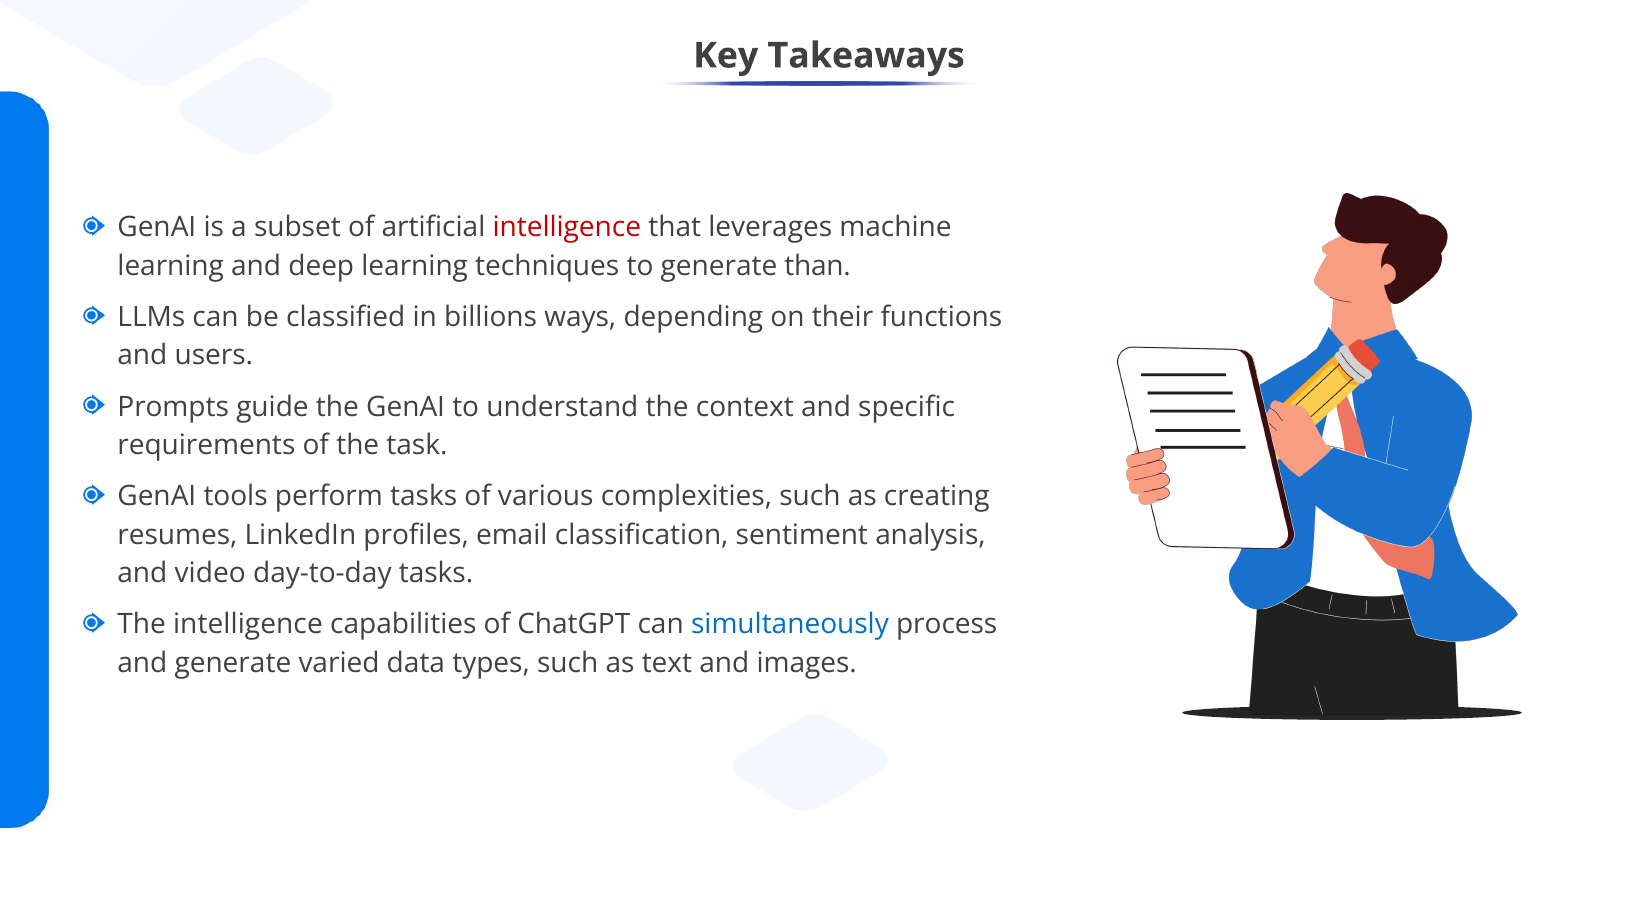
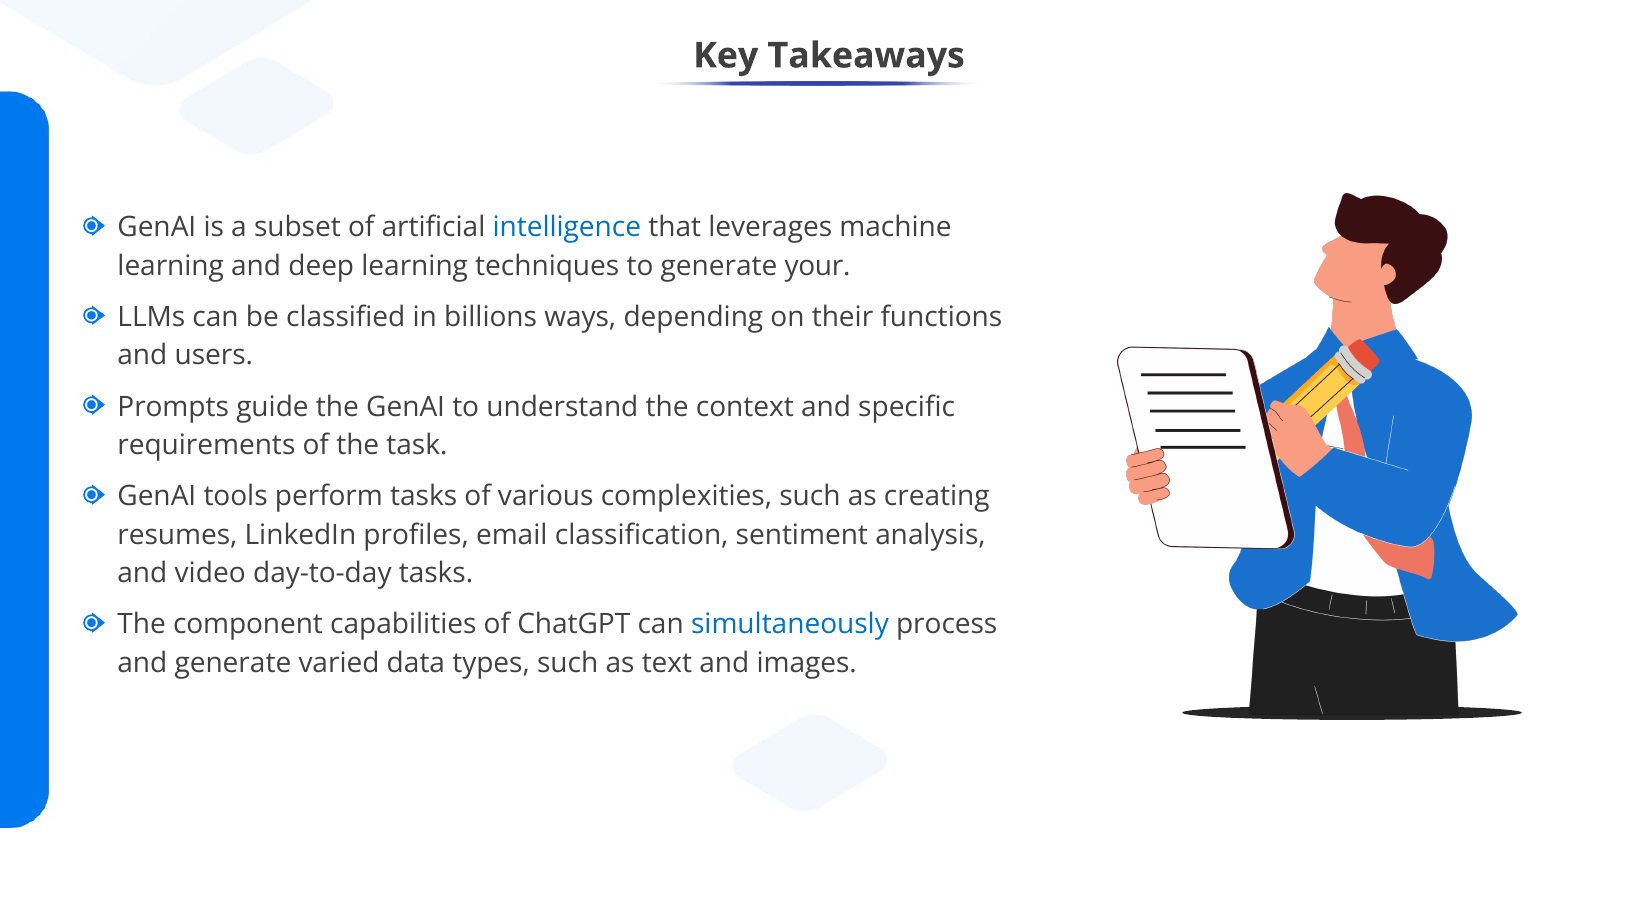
intelligence at (567, 227) colour: red -> blue
than: than -> your
The intelligence: intelligence -> component
